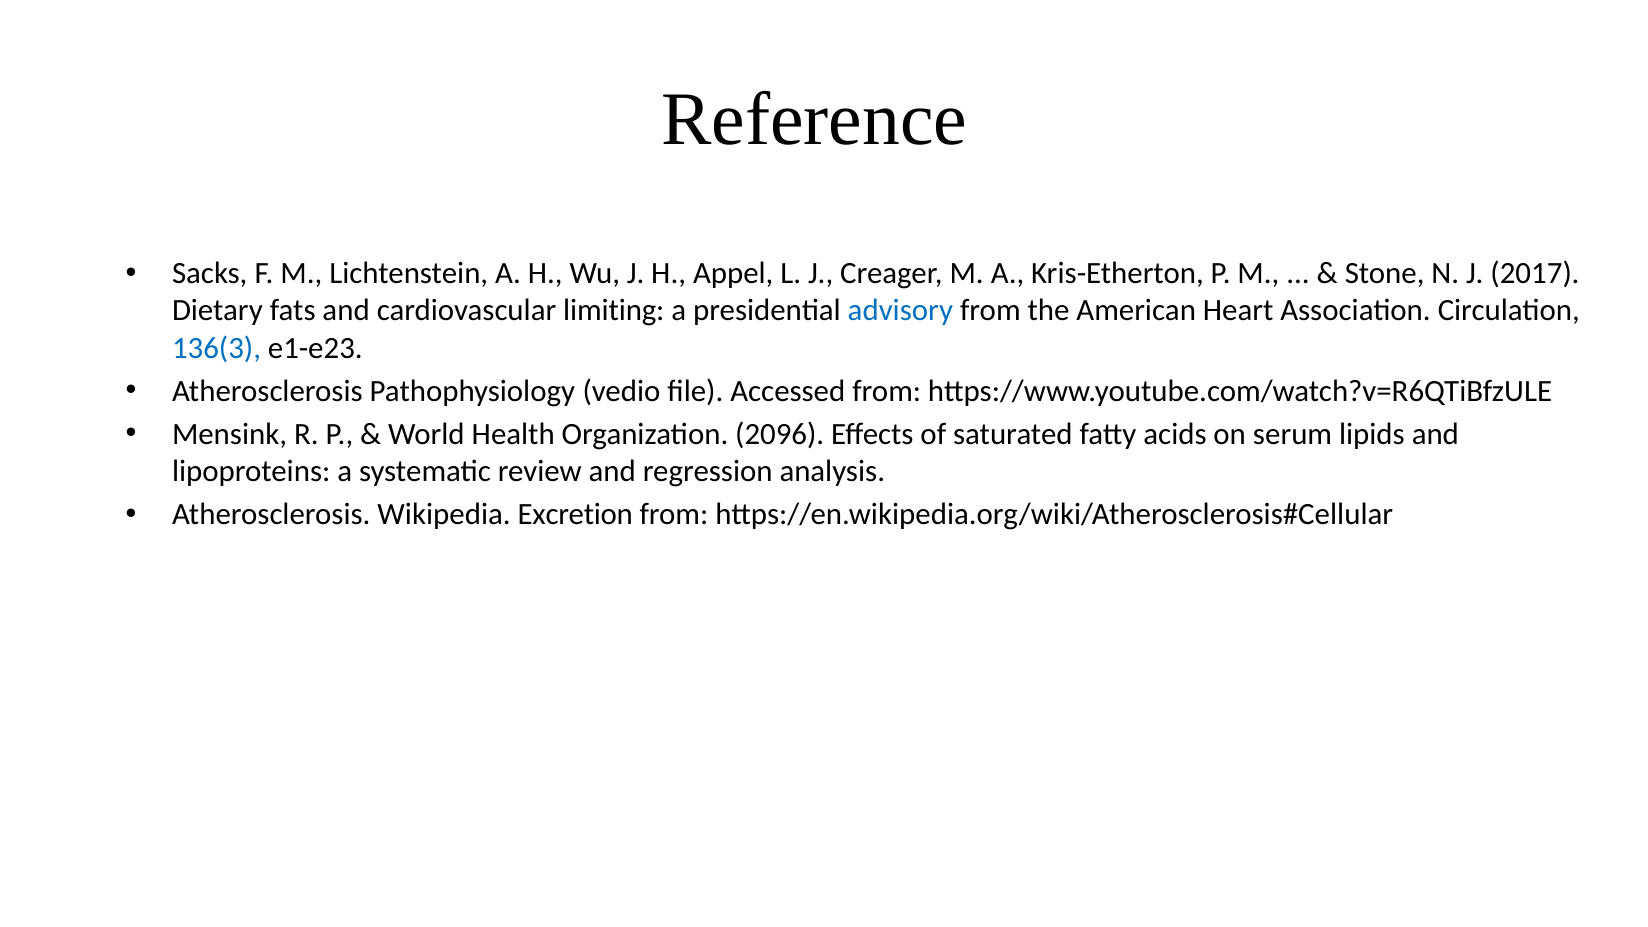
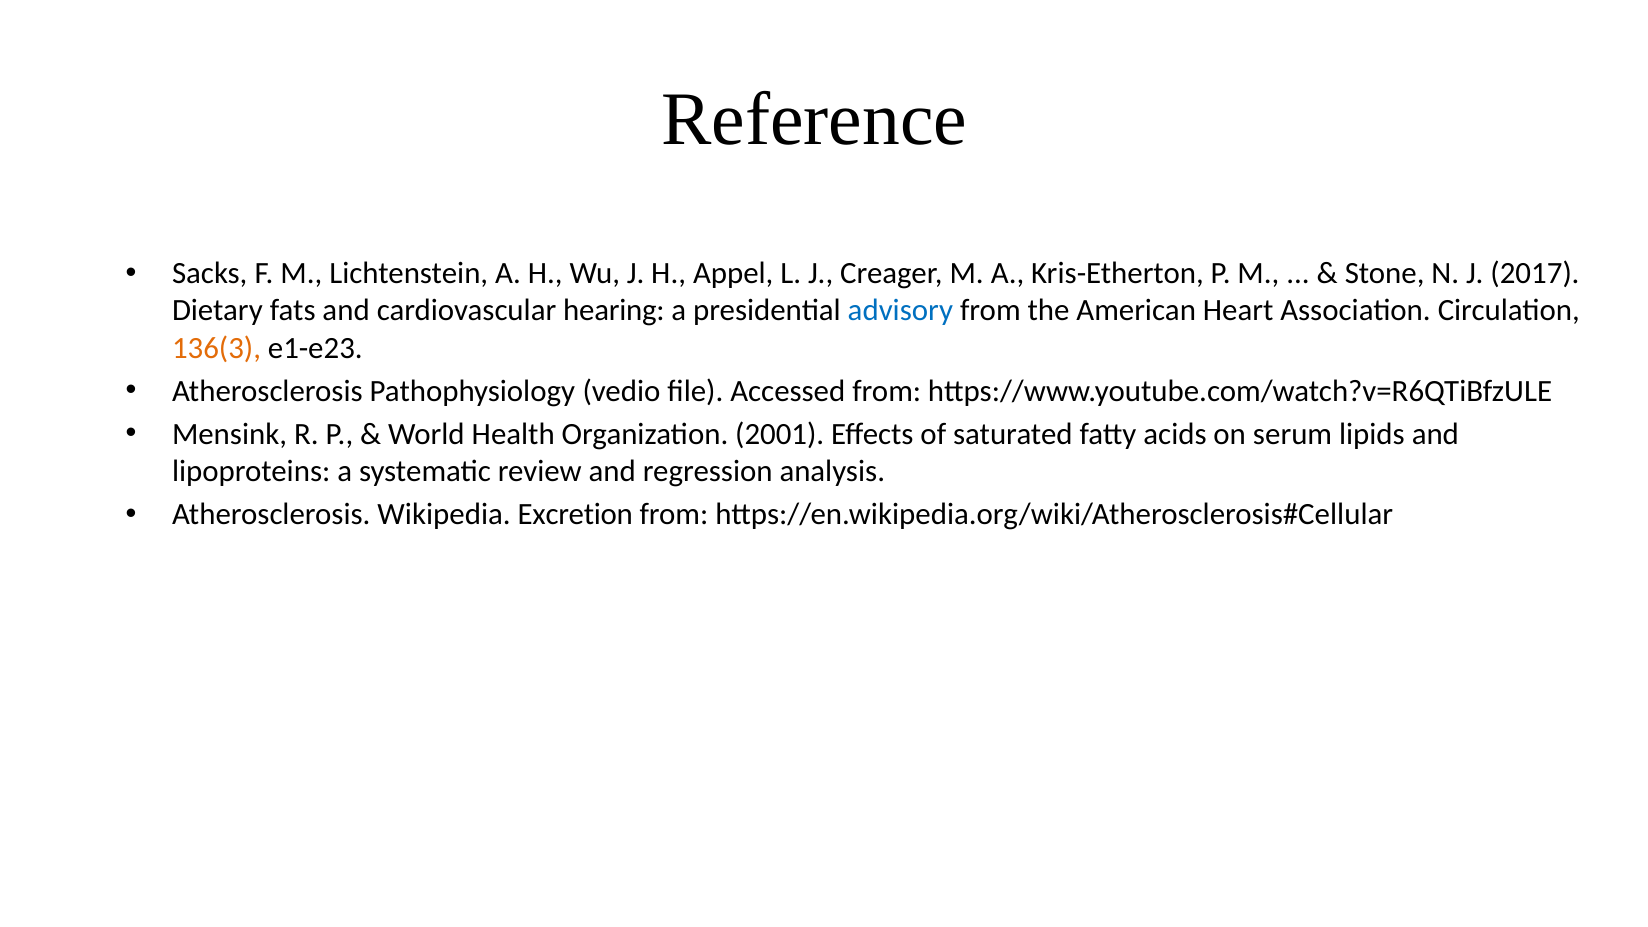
limiting: limiting -> hearing
136(3 colour: blue -> orange
2096: 2096 -> 2001
